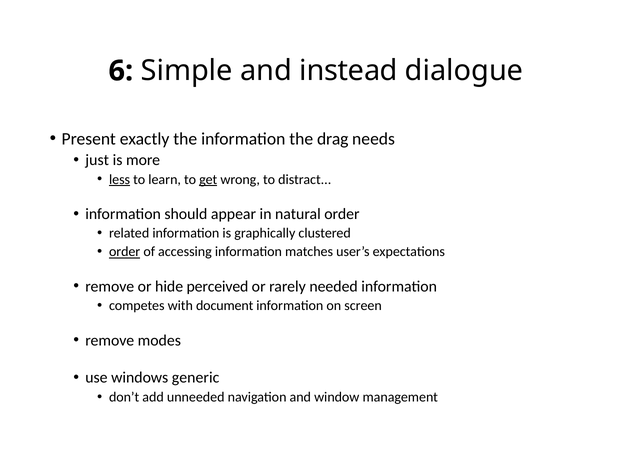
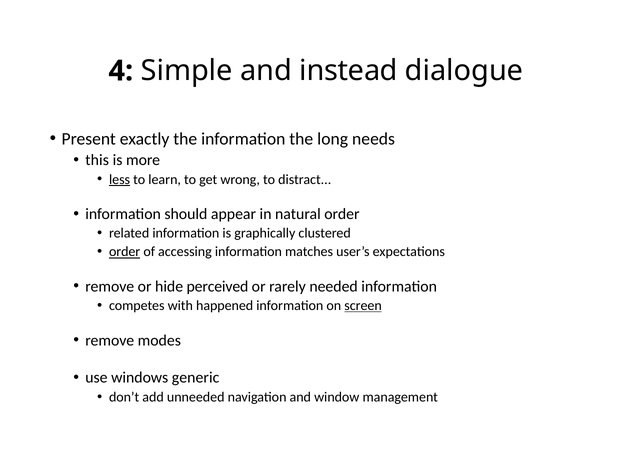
6: 6 -> 4
drag: drag -> long
just: just -> this
get underline: present -> none
document: document -> happened
screen underline: none -> present
